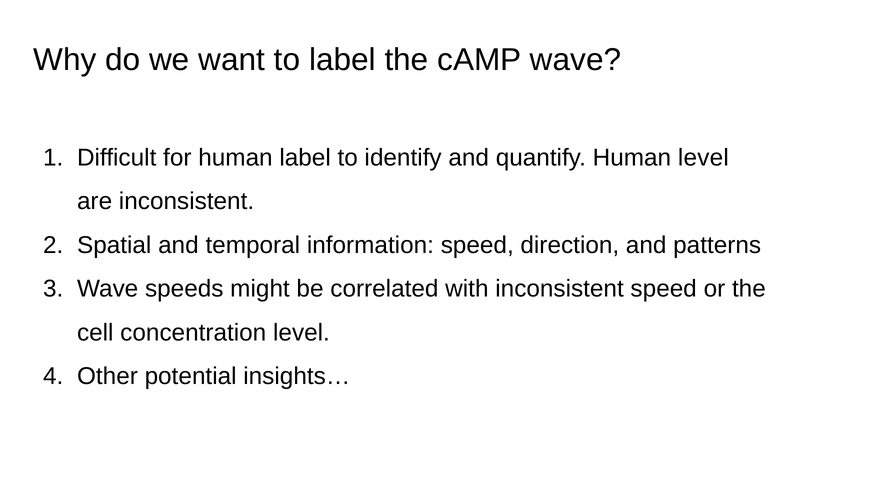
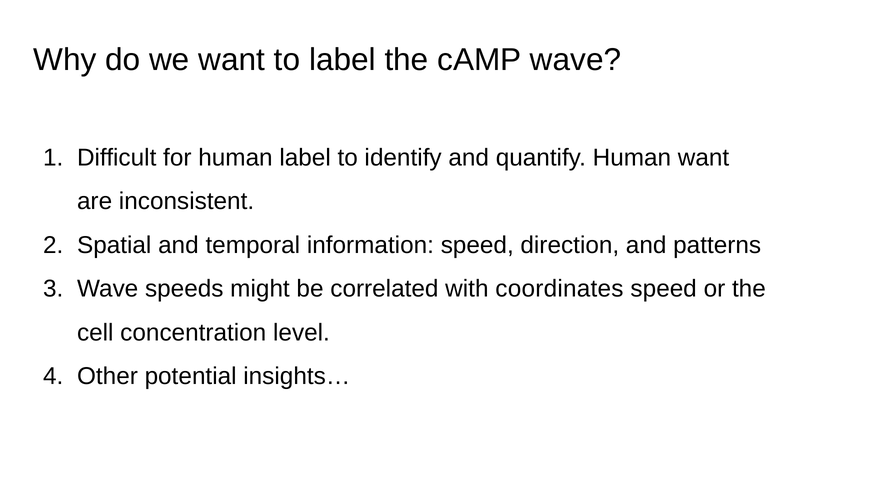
Human level: level -> want
with inconsistent: inconsistent -> coordinates
